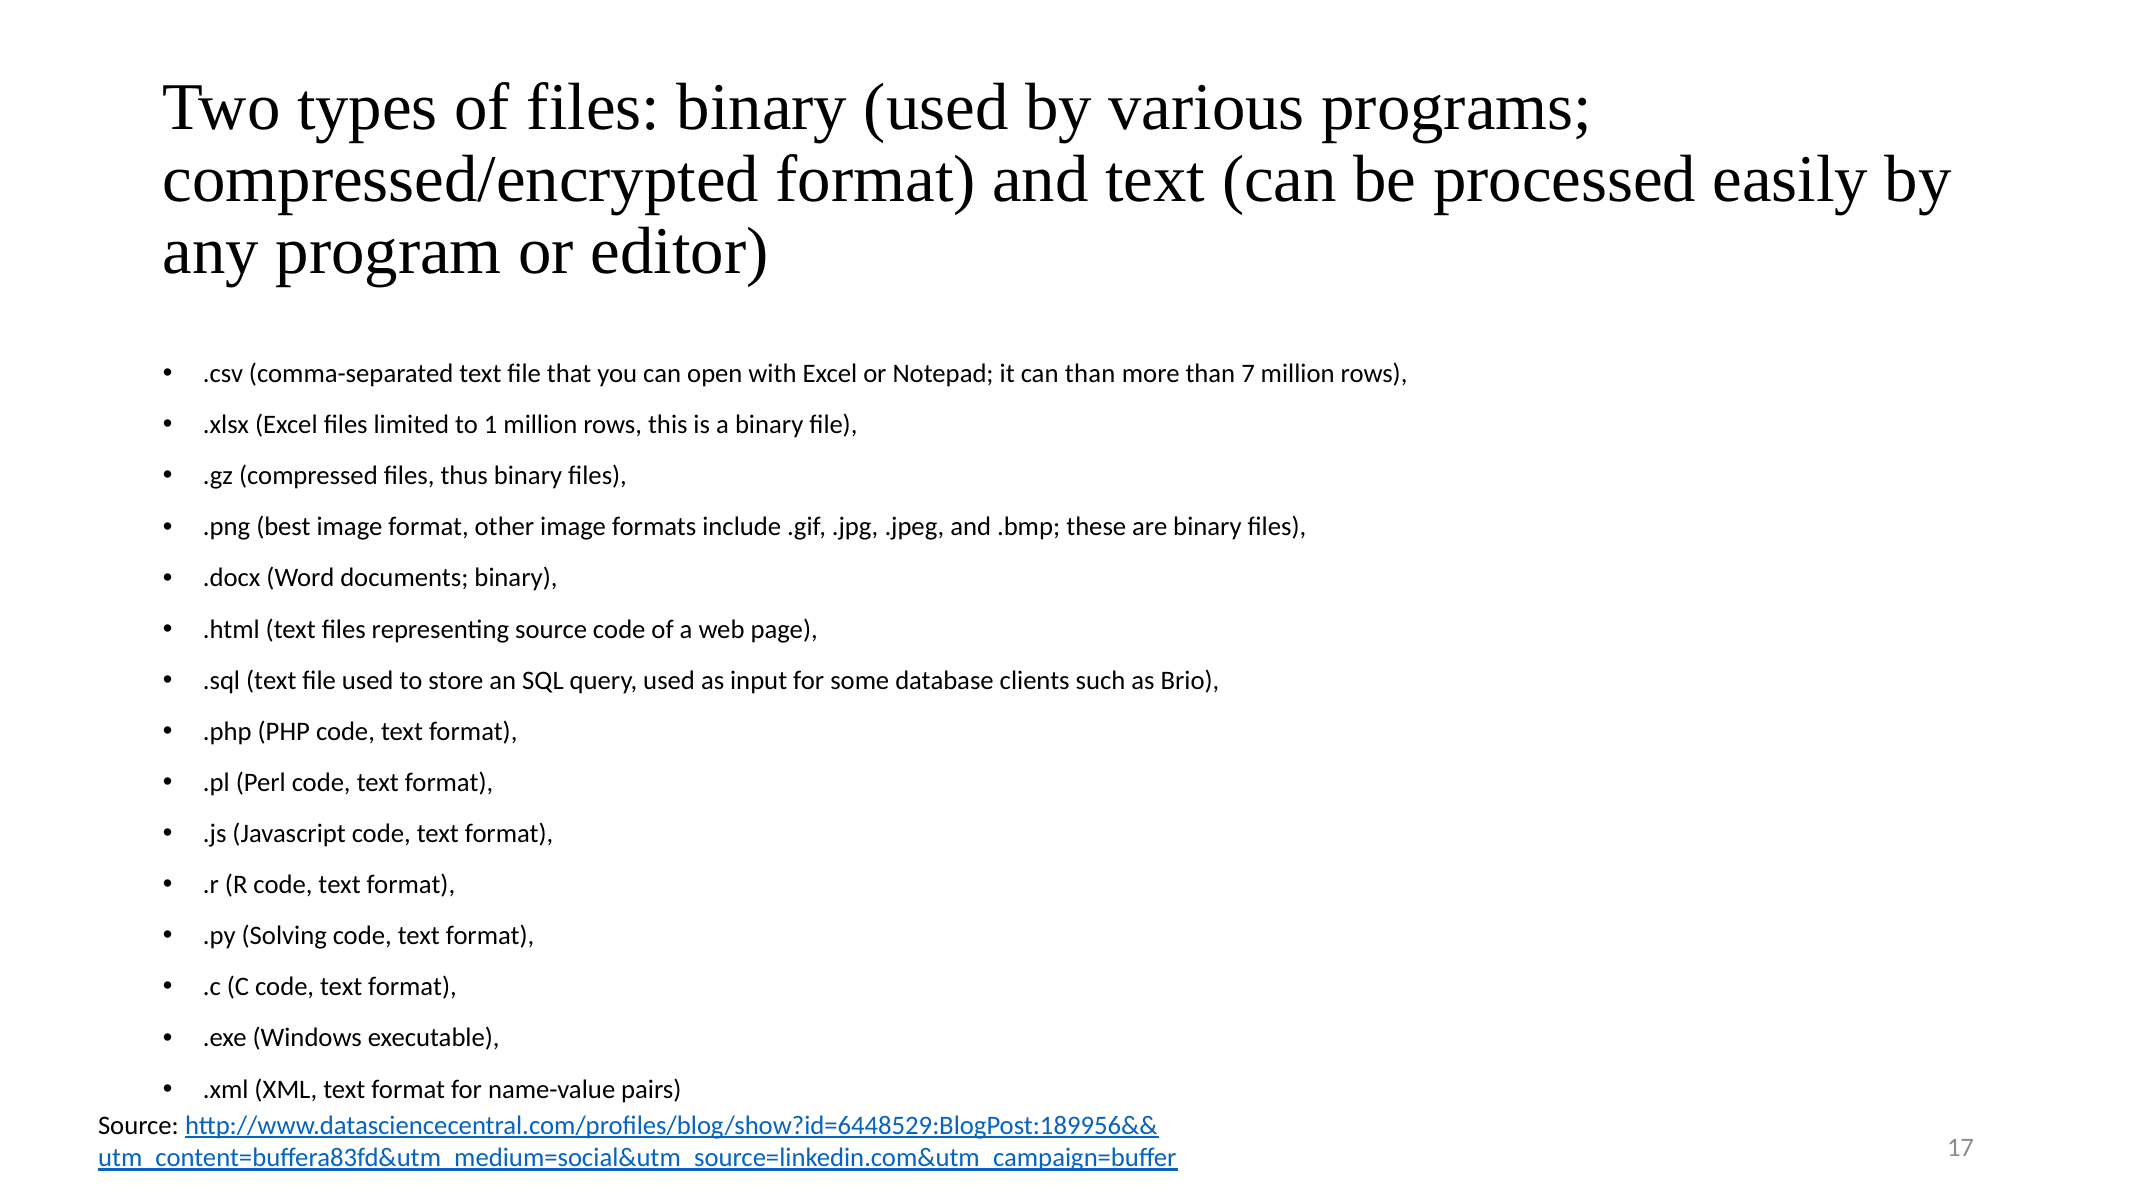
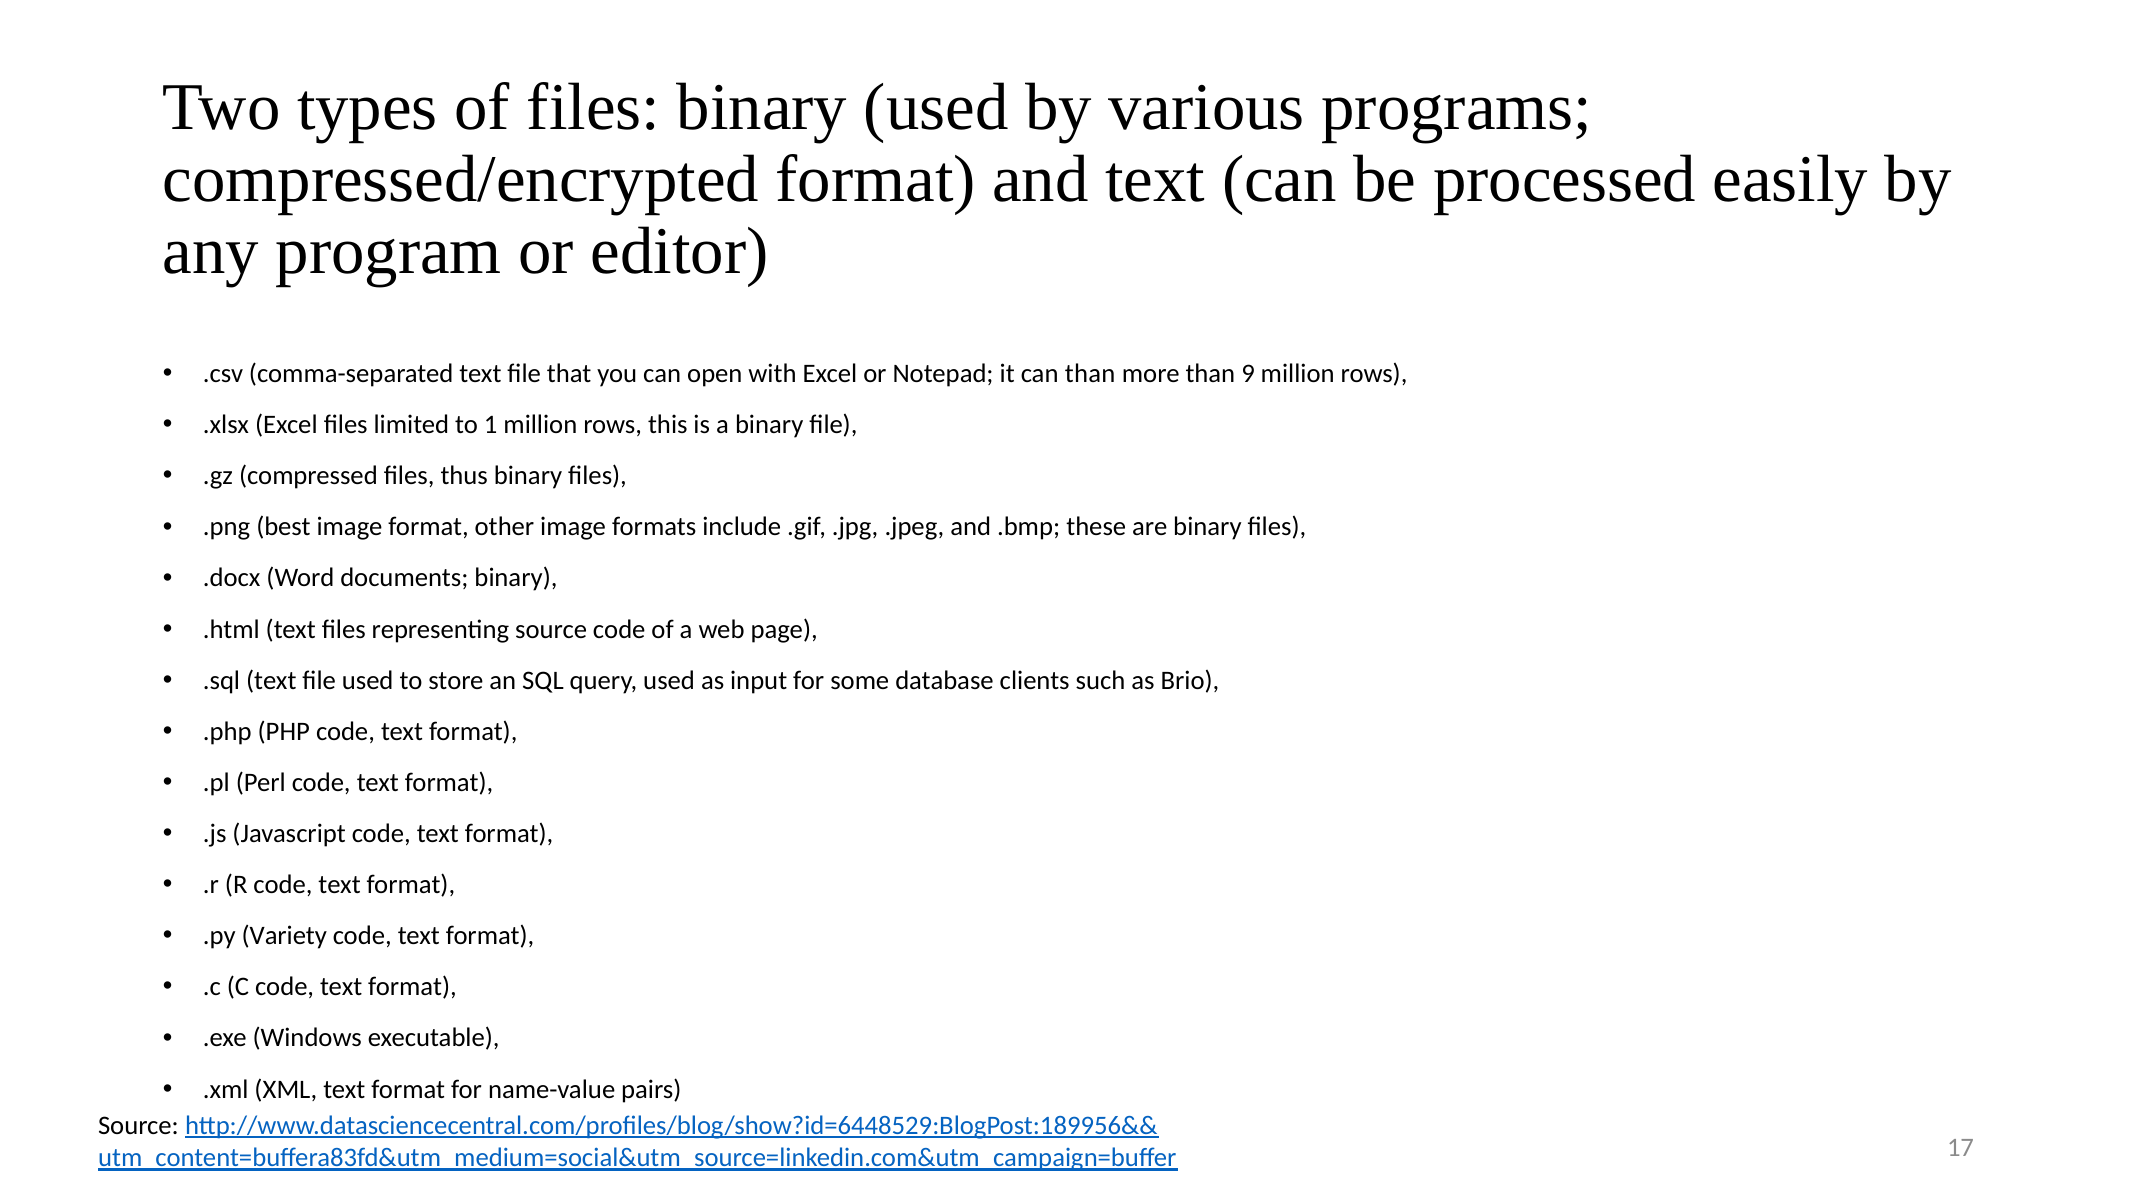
7: 7 -> 9
Solving: Solving -> Variety
